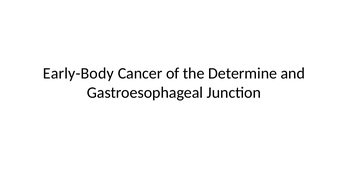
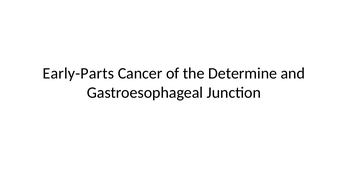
Early-Body: Early-Body -> Early-Parts
